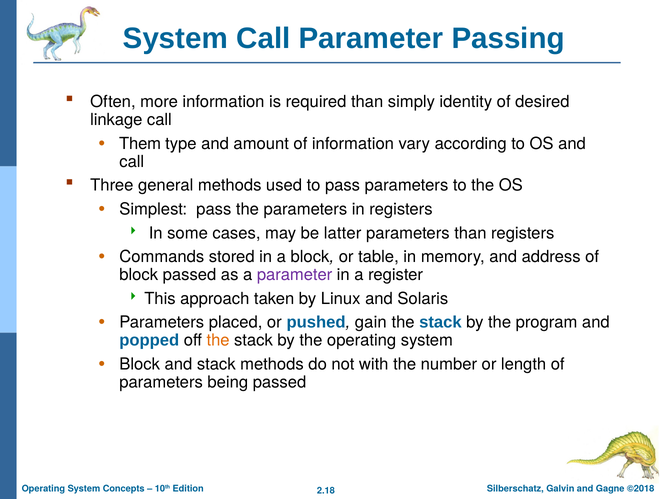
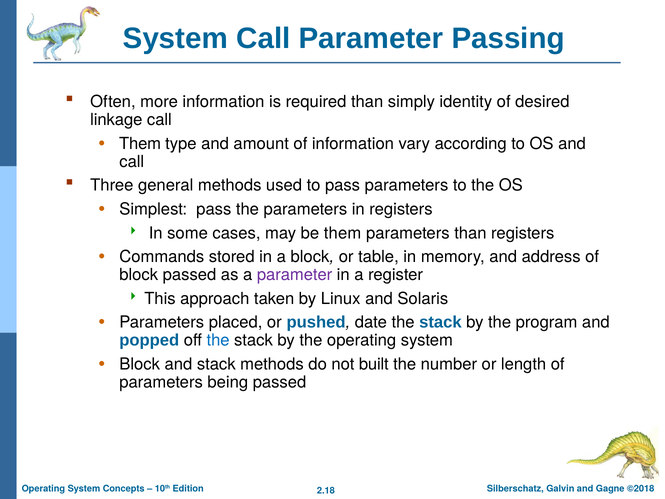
be latter: latter -> them
gain: gain -> date
the at (218, 340) colour: orange -> blue
with: with -> built
